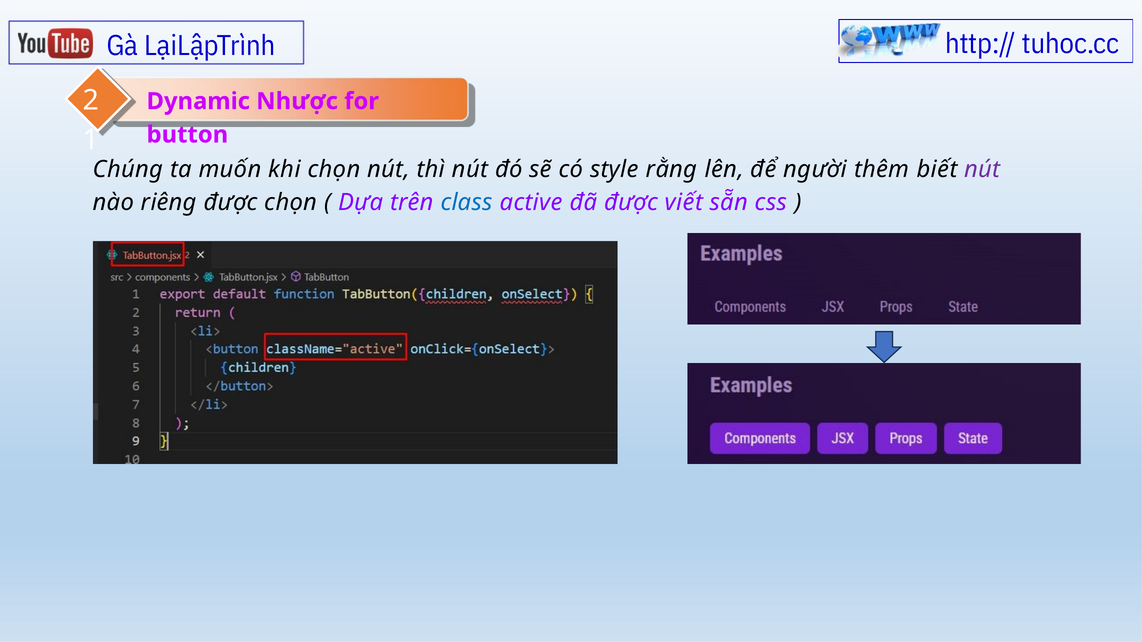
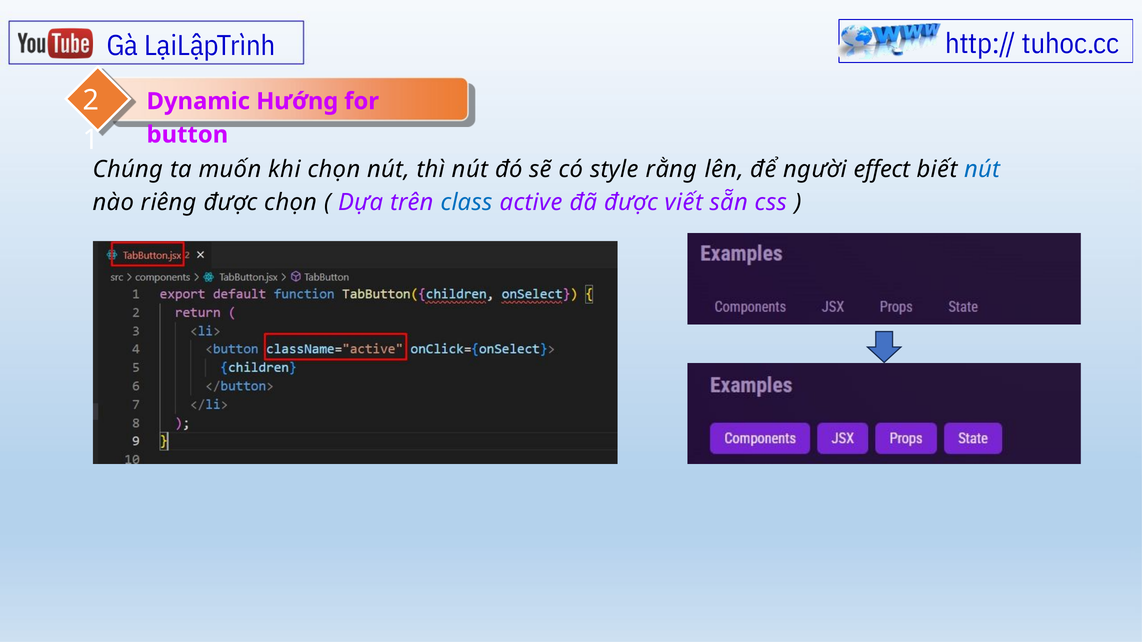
Nhược: Nhược -> Hướng
thêm: thêm -> effect
nút at (982, 169) colour: purple -> blue
